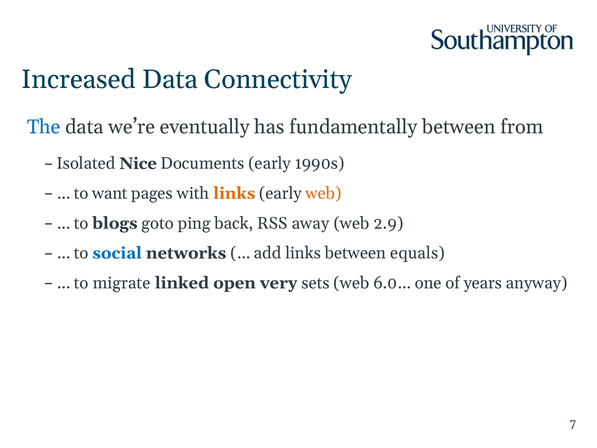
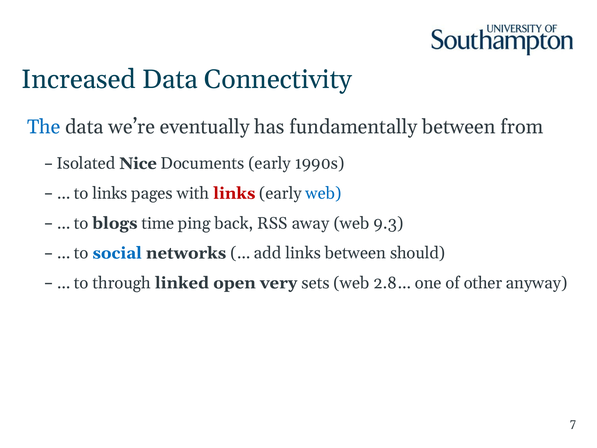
to want: want -> links
links at (234, 193) colour: orange -> red
web at (324, 193) colour: orange -> blue
goto: goto -> time
2.9: 2.9 -> 9.3
equals: equals -> should
migrate: migrate -> through
6.0…: 6.0… -> 2.8…
years: years -> other
